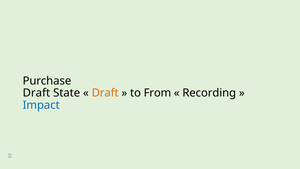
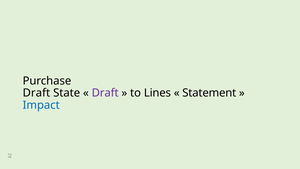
Draft at (105, 93) colour: orange -> purple
From: From -> Lines
Recording: Recording -> Statement
